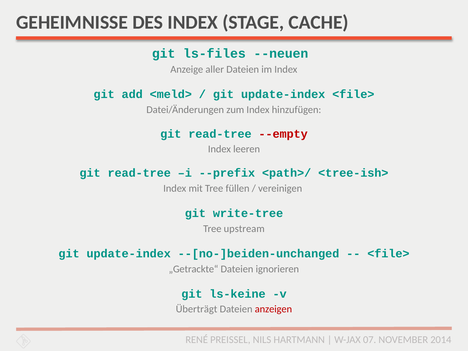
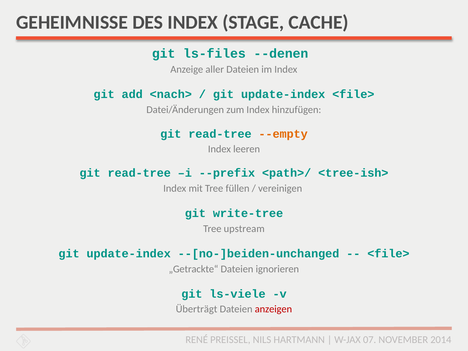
--neuen: --neuen -> --denen
<meld>: <meld> -> <nach>
--empty colour: red -> orange
ls-keine: ls-keine -> ls-viele
